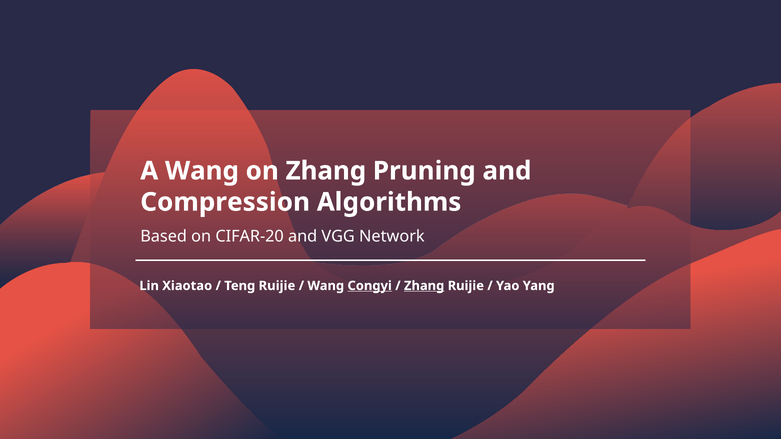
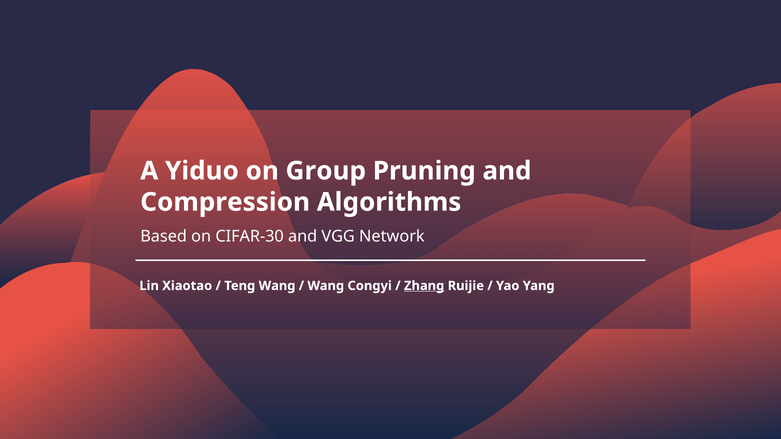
A Wang: Wang -> Yiduo
on Zhang: Zhang -> Group
CIFAR-20: CIFAR-20 -> CIFAR-30
Teng Ruijie: Ruijie -> Wang
Congyi underline: present -> none
